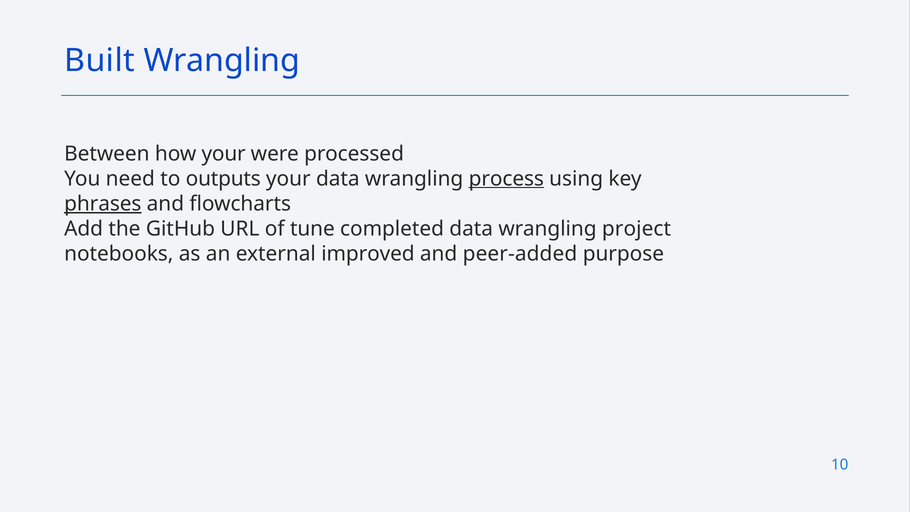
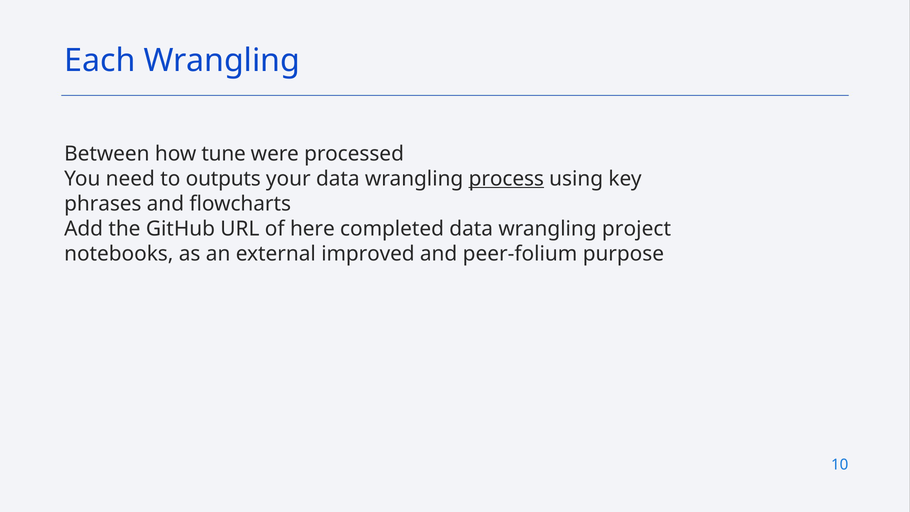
Built: Built -> Each
how your: your -> tune
phrases underline: present -> none
tune: tune -> here
peer-added: peer-added -> peer-folium
